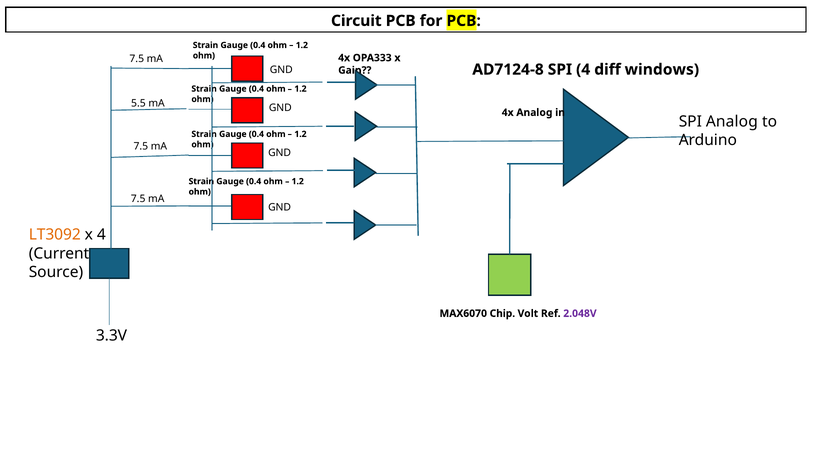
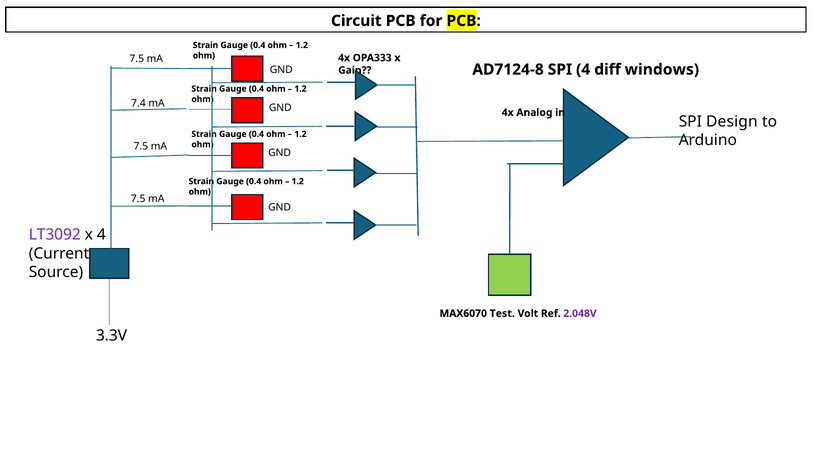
5.5: 5.5 -> 7.4
SPI Analog: Analog -> Design
LT3092 colour: orange -> purple
Chip: Chip -> Test
